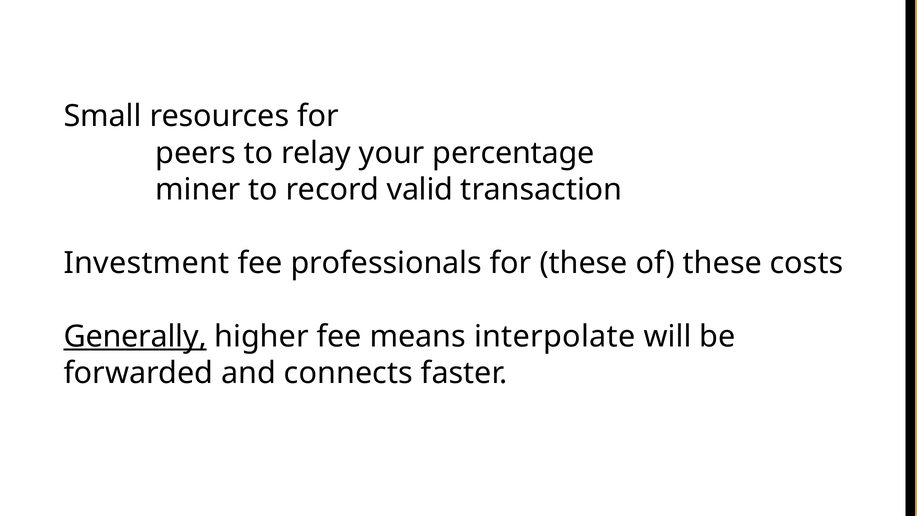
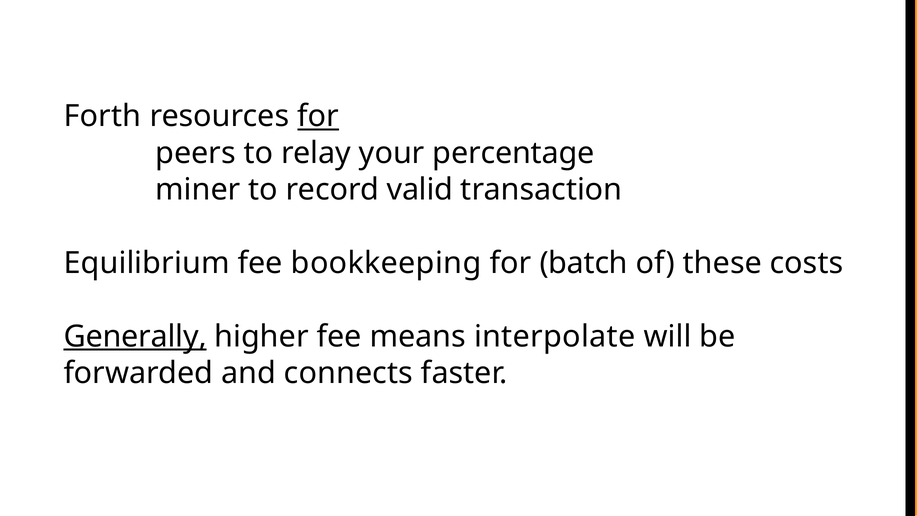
Small: Small -> Forth
for at (318, 116) underline: none -> present
Investment: Investment -> Equilibrium
professionals: professionals -> bookkeeping
for these: these -> batch
